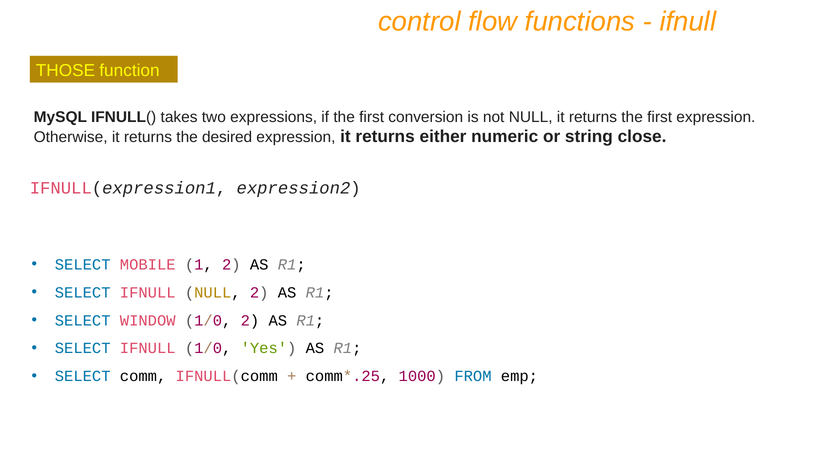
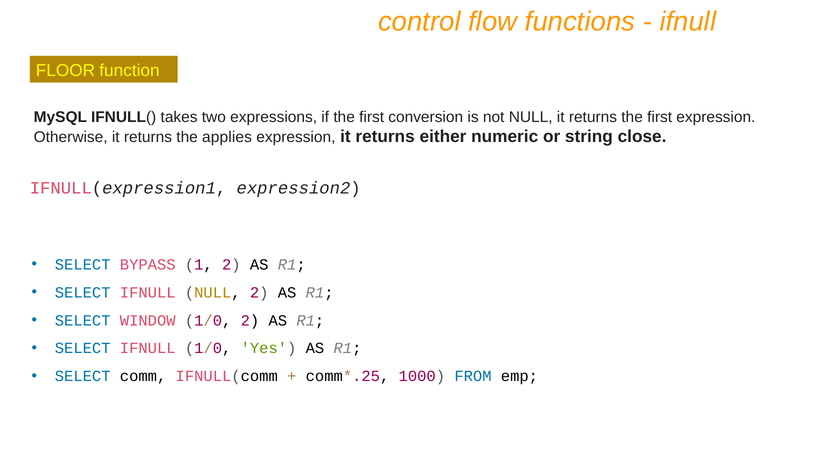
THOSE: THOSE -> FLOOR
desired: desired -> applies
MOBILE: MOBILE -> BYPASS
